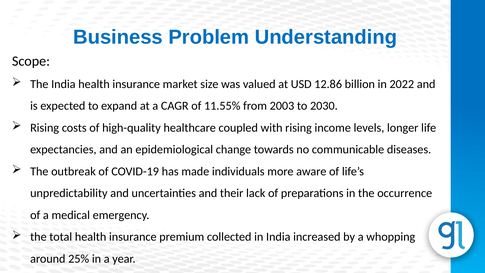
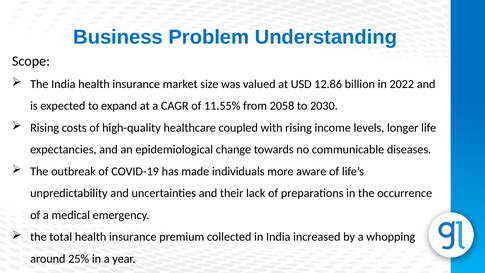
2003: 2003 -> 2058
